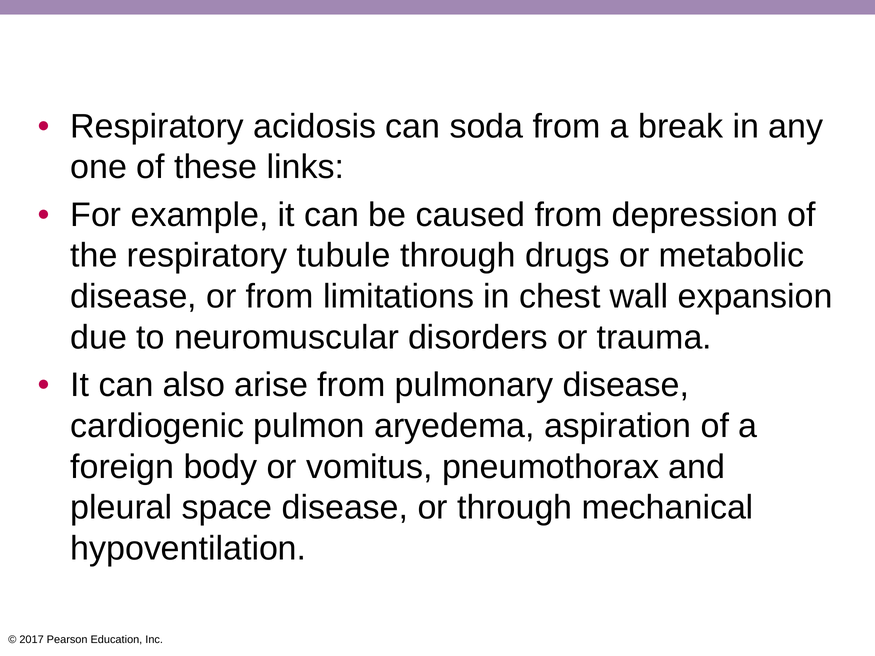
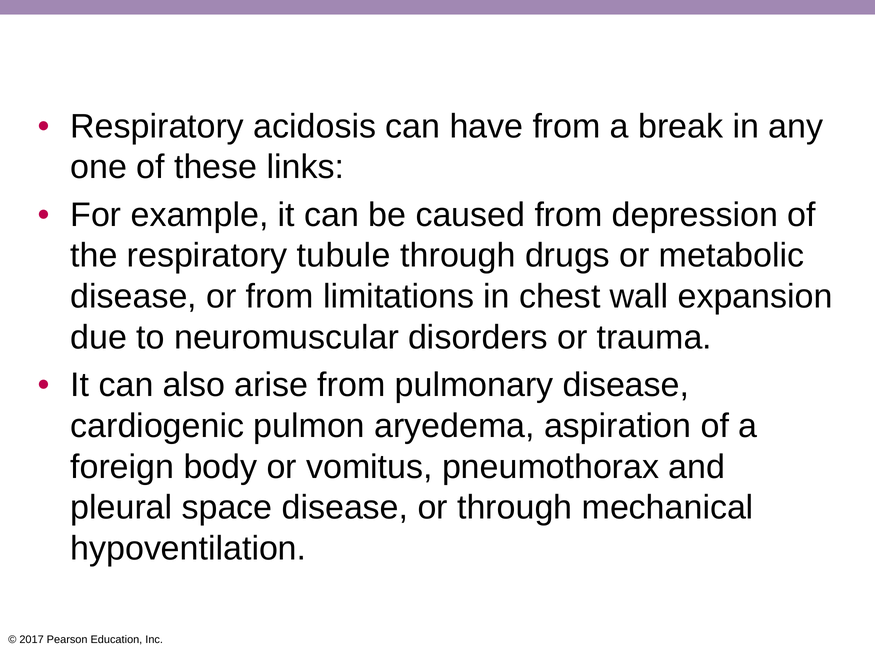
soda: soda -> have
